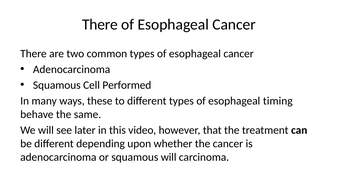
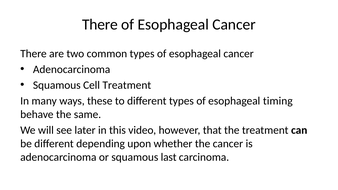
Cell Performed: Performed -> Treatment
squamous will: will -> last
